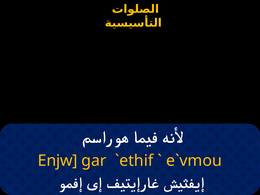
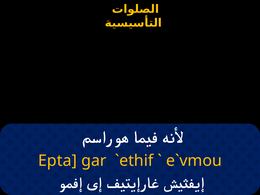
Enjw: Enjw -> Epta
